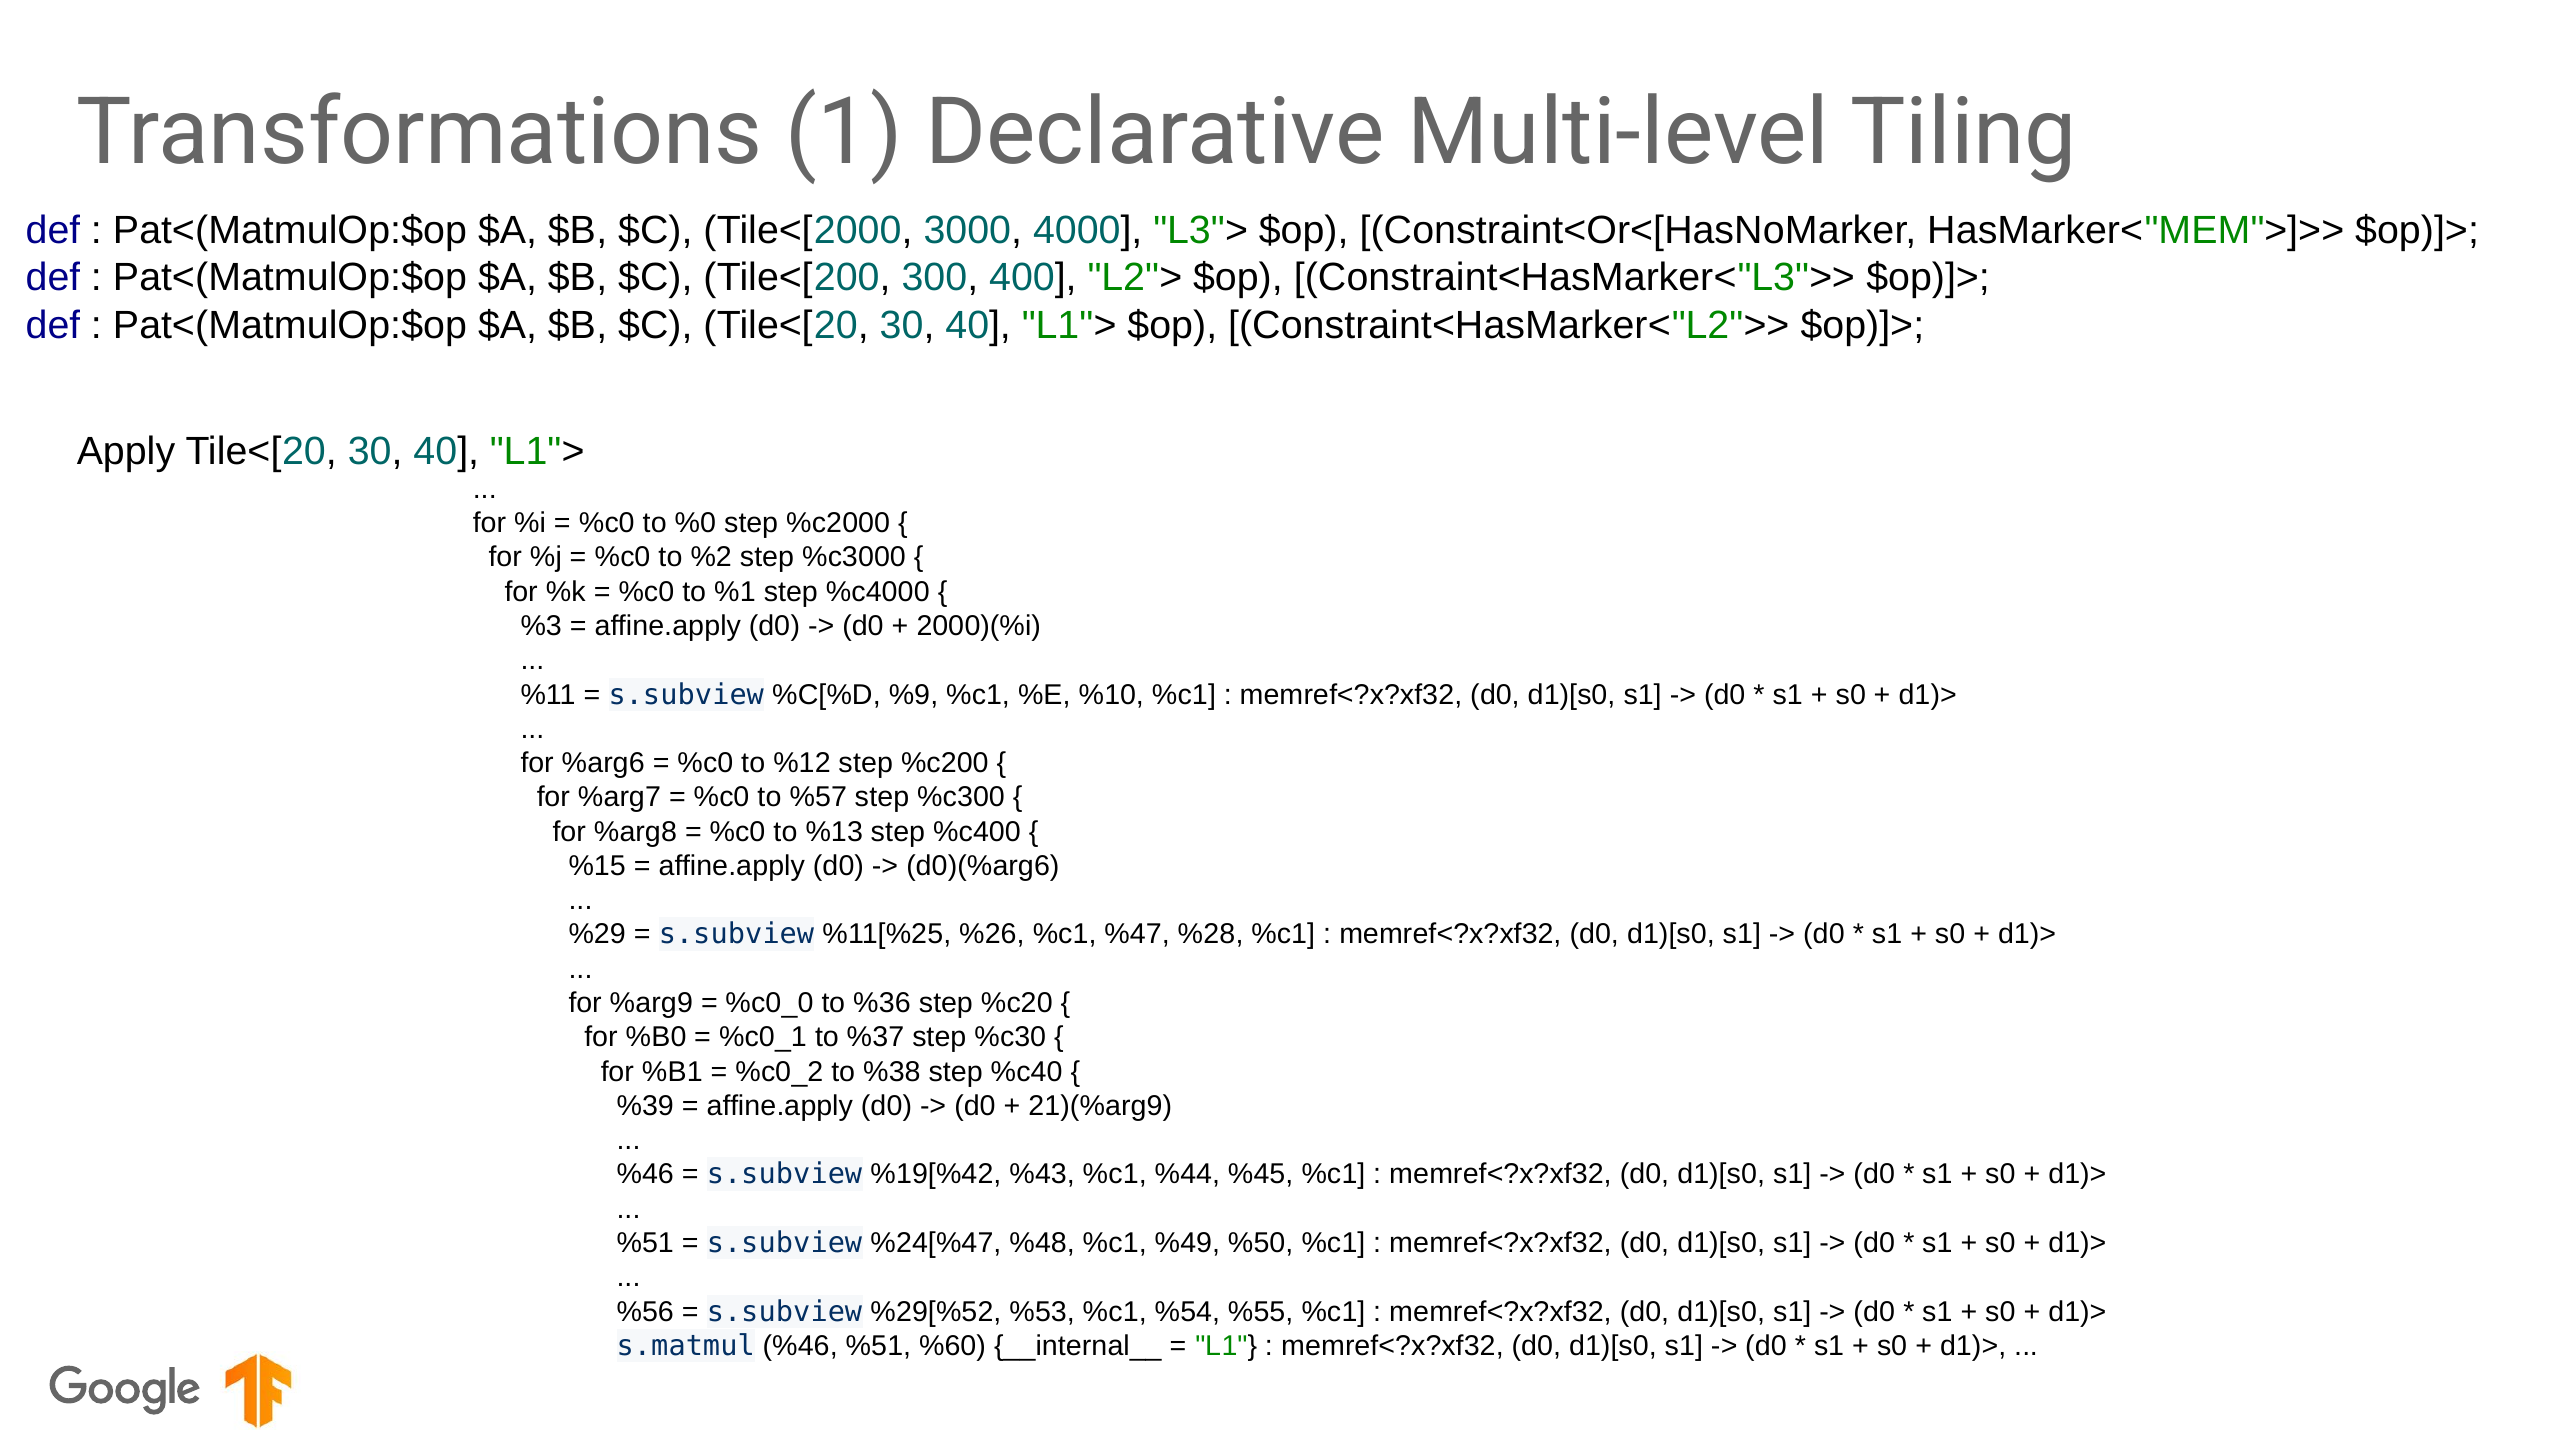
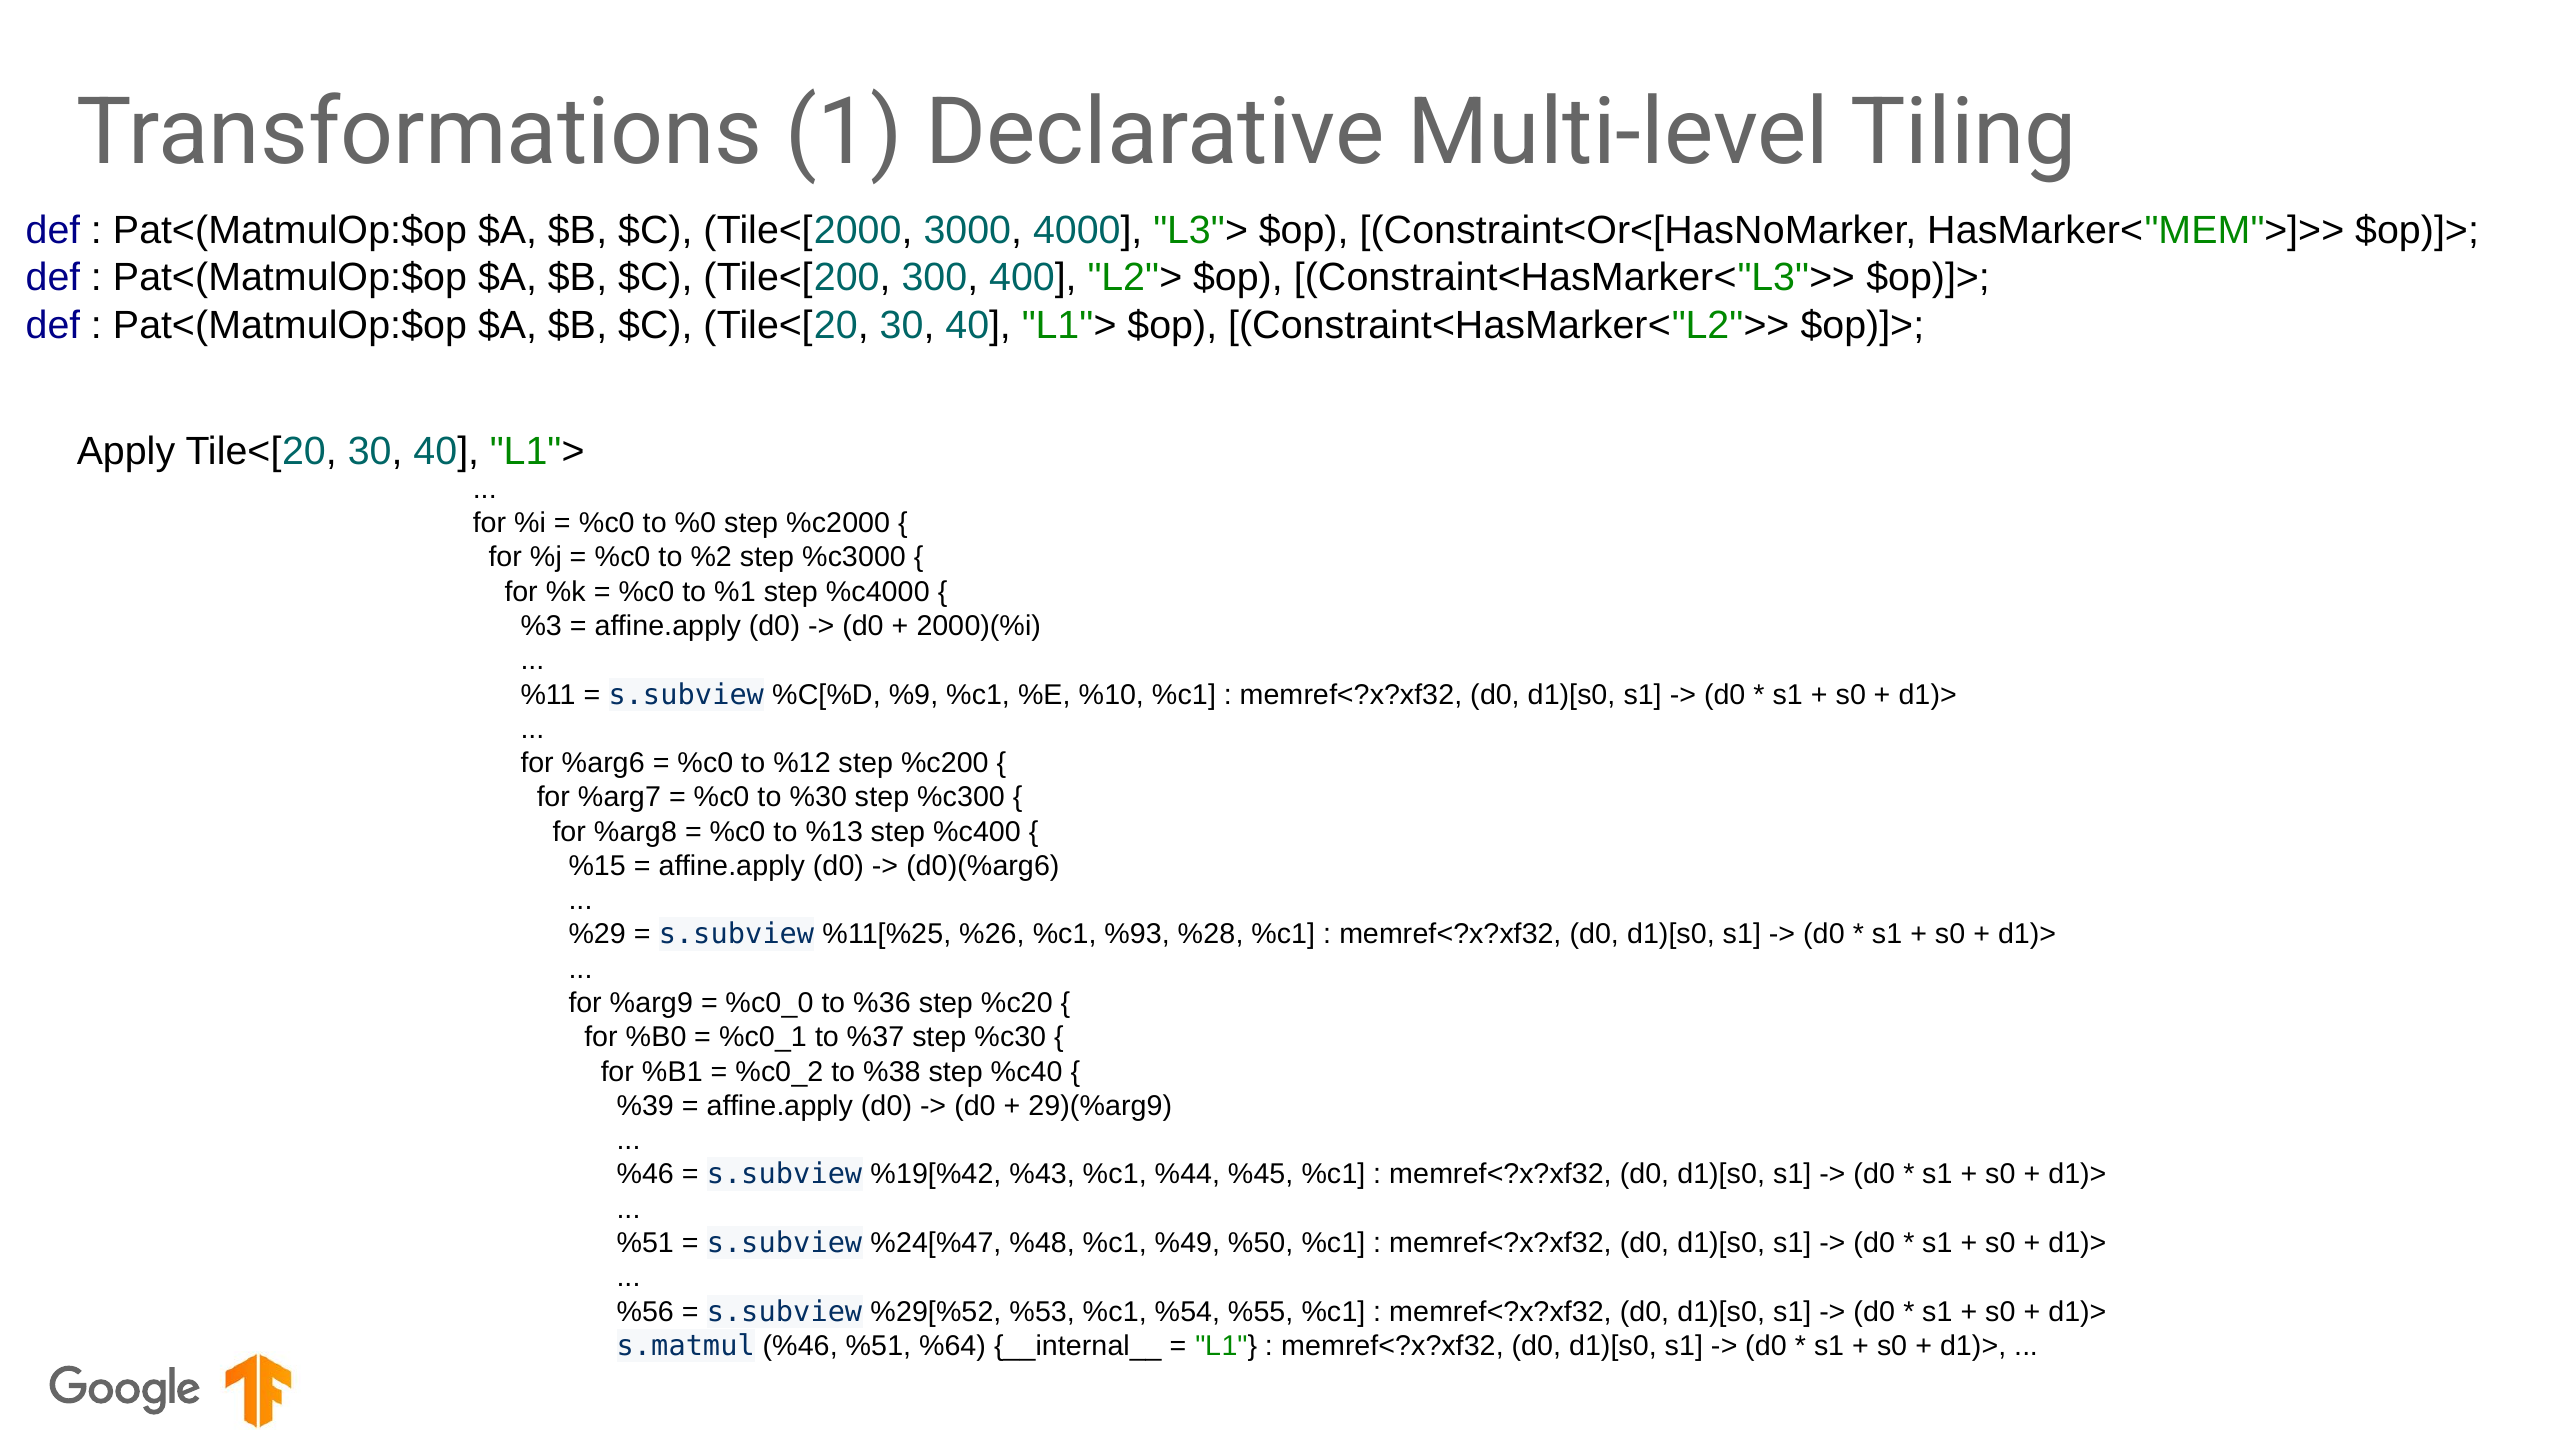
%57: %57 -> %30
%47: %47 -> %93
21)(%arg9: 21)(%arg9 -> 29)(%arg9
%60: %60 -> %64
